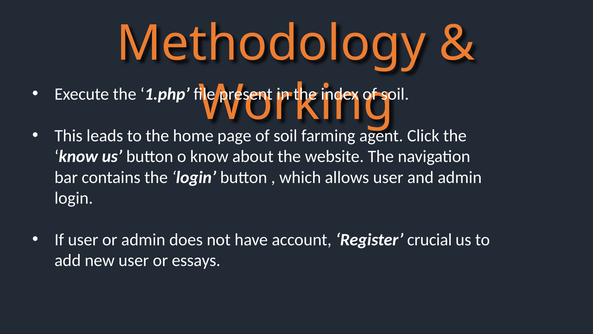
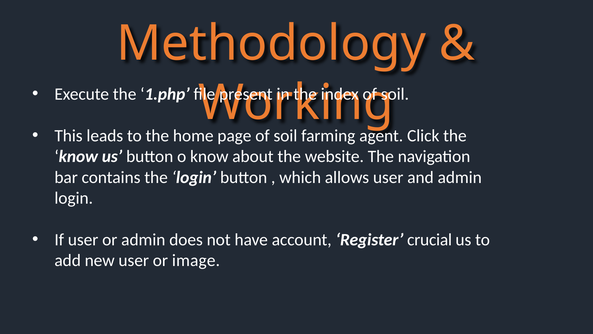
essays: essays -> image
